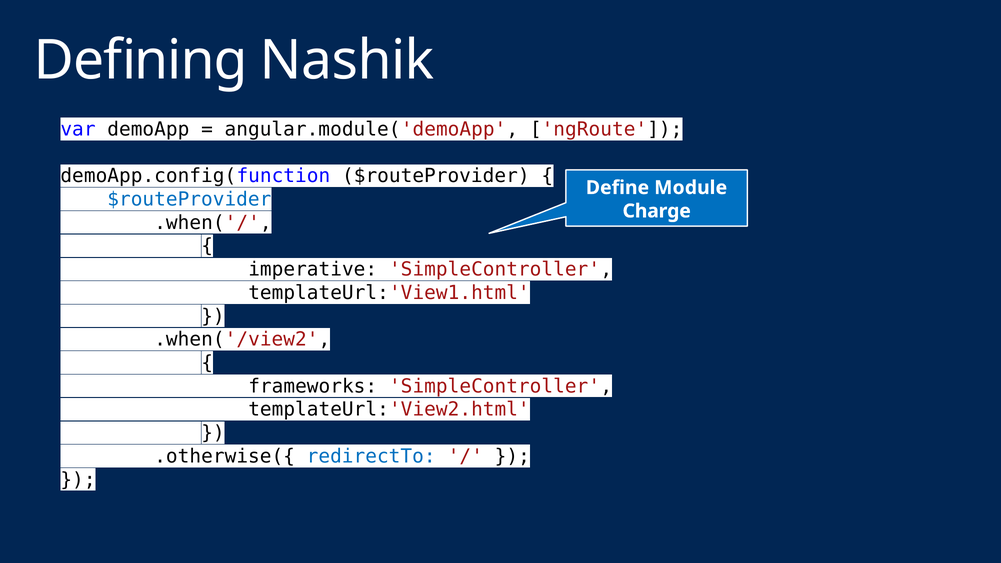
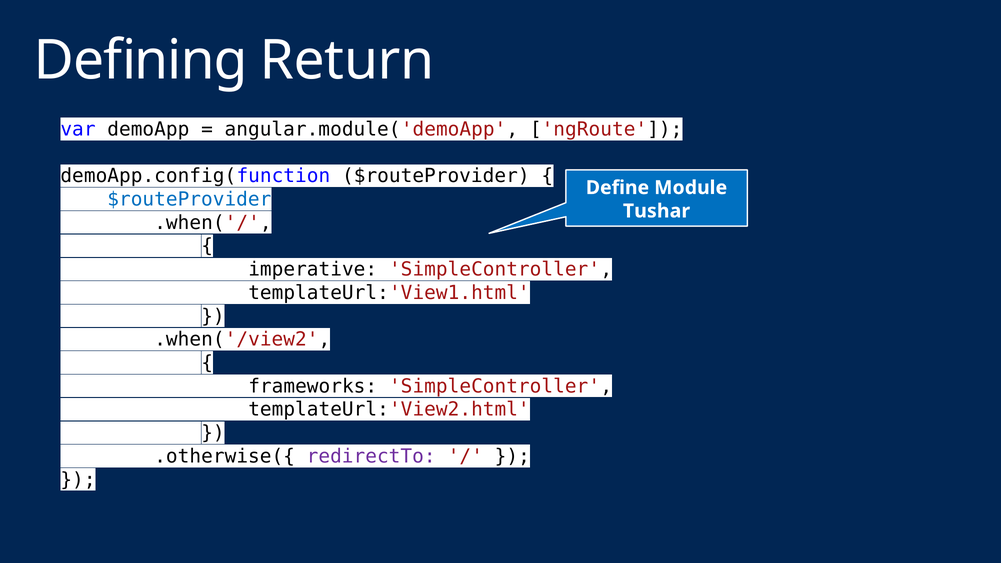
Nashik: Nashik -> Return
Charge: Charge -> Tushar
redirectTo colour: blue -> purple
